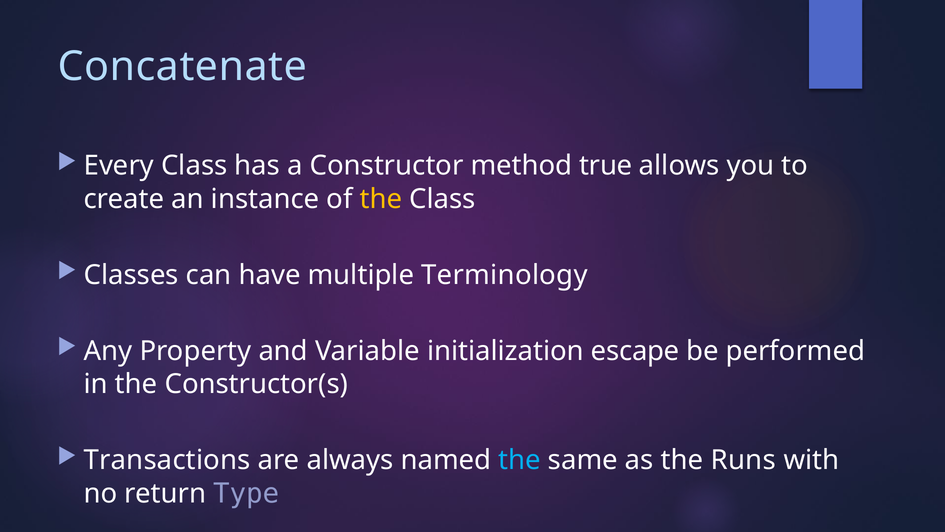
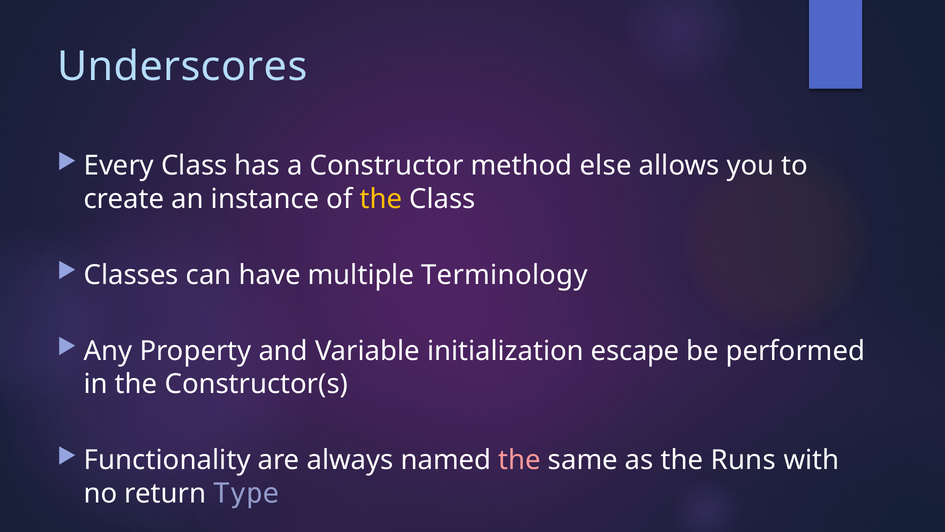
Concatenate: Concatenate -> Underscores
true: true -> else
Transactions: Transactions -> Functionality
the at (520, 460) colour: light blue -> pink
